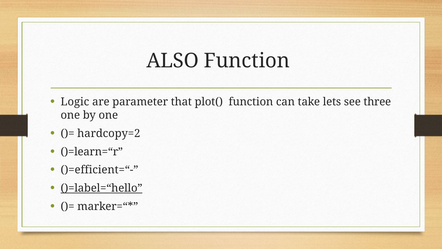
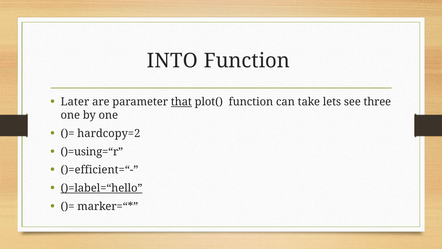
ALSO: ALSO -> INTO
Logic: Logic -> Later
that underline: none -> present
)=learn=“r: )=learn=“r -> )=using=“r
